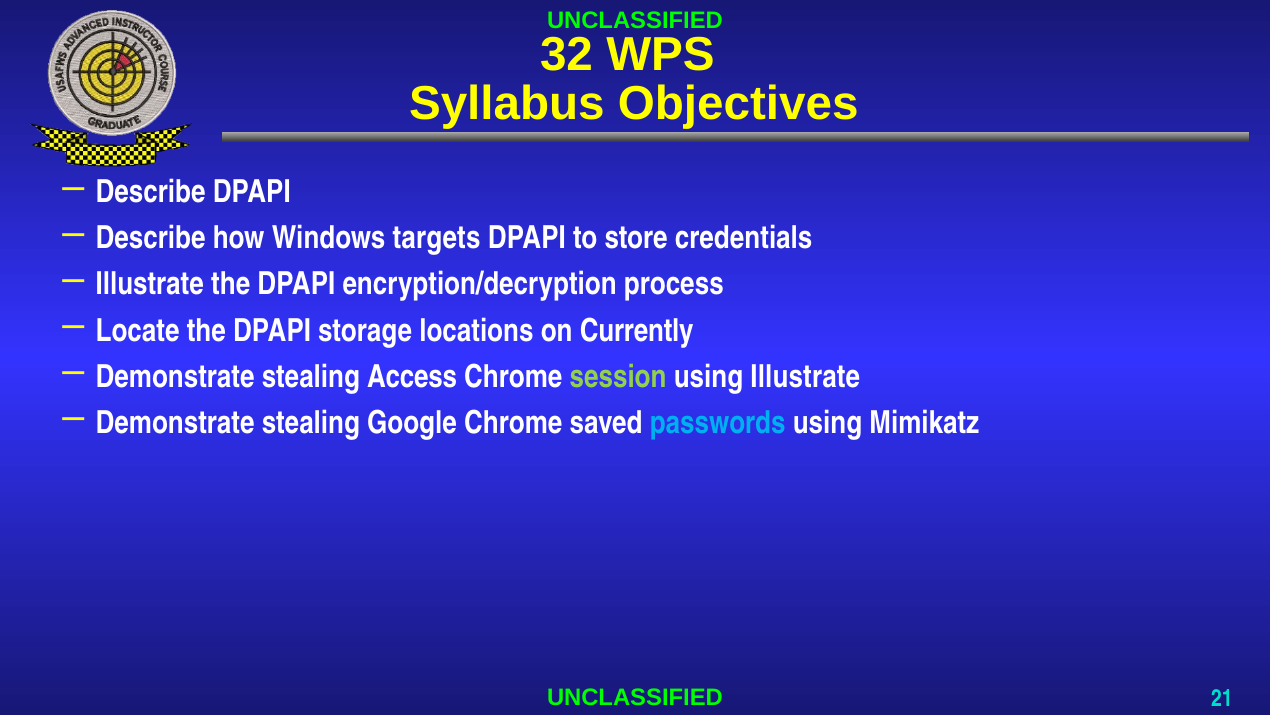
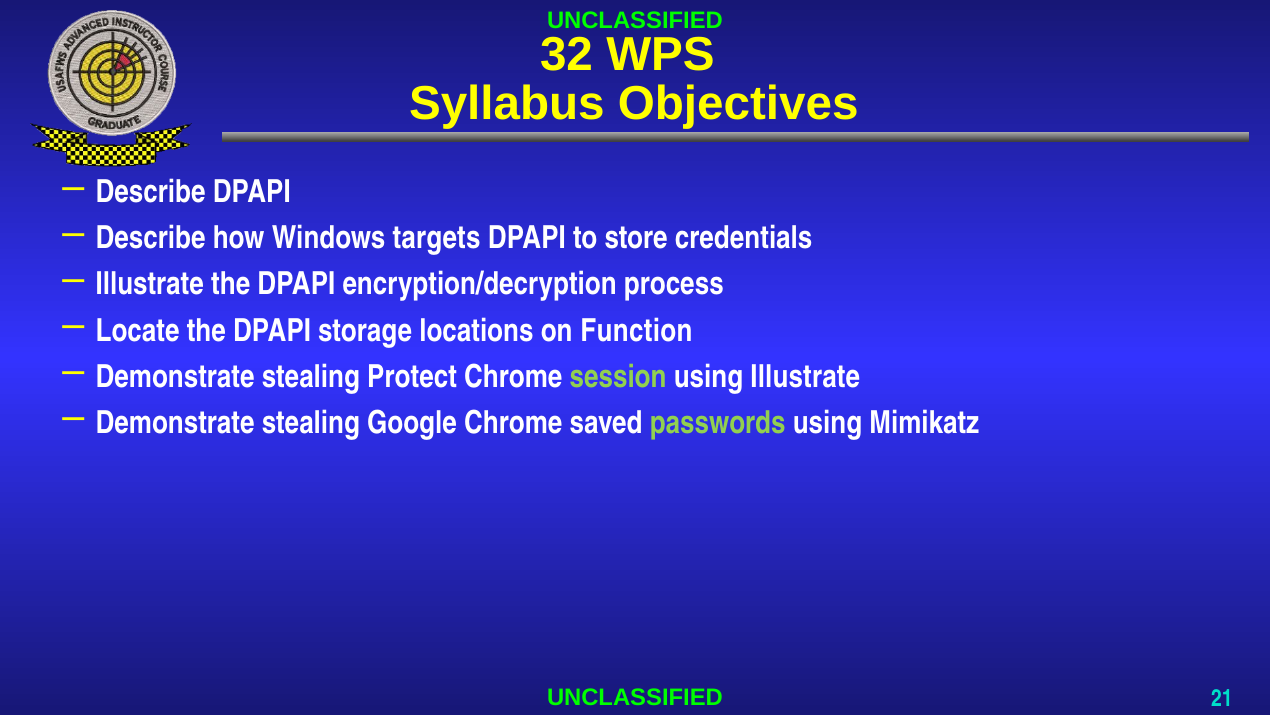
Currently: Currently -> Function
Access: Access -> Protect
passwords colour: light blue -> light green
